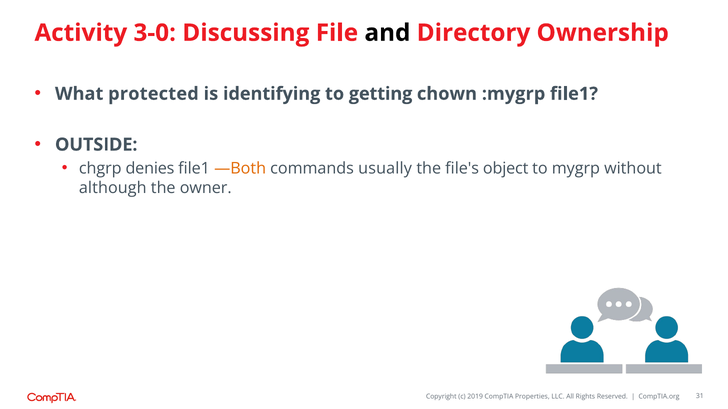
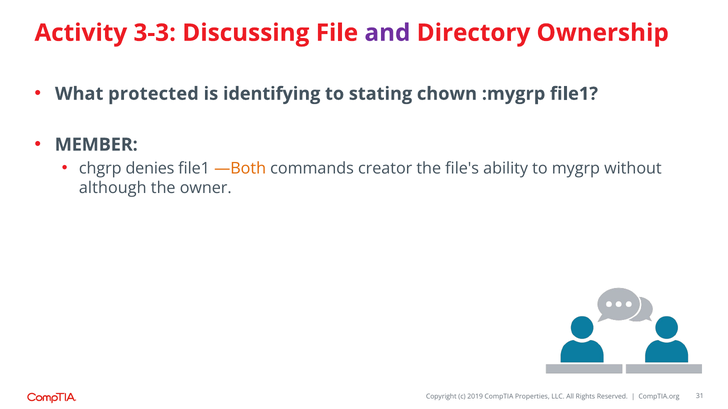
3-0: 3-0 -> 3-3
and colour: black -> purple
getting: getting -> stating
OUTSIDE: OUTSIDE -> MEMBER
usually: usually -> creator
object: object -> ability
